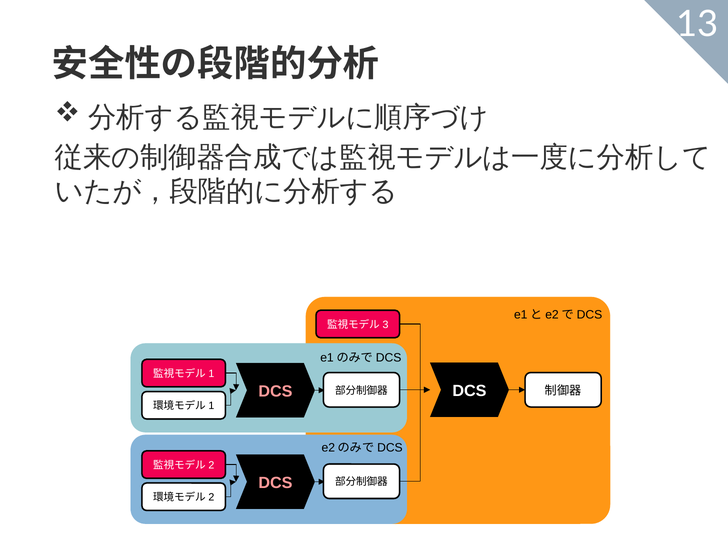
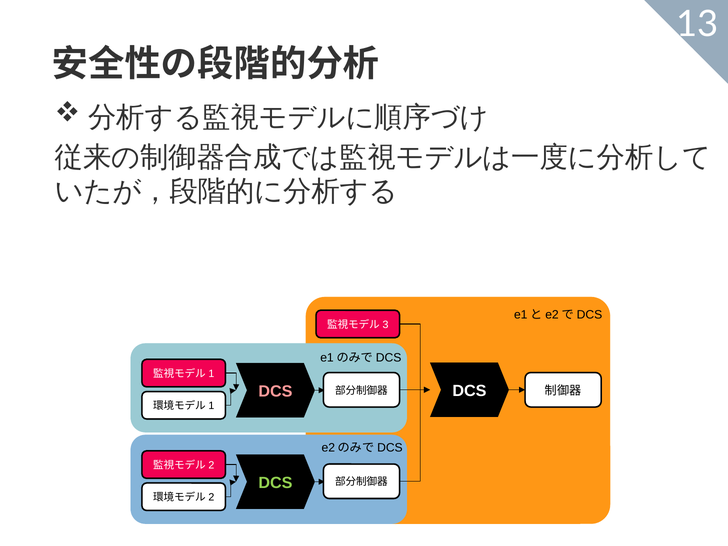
DCS at (275, 483) colour: pink -> light green
